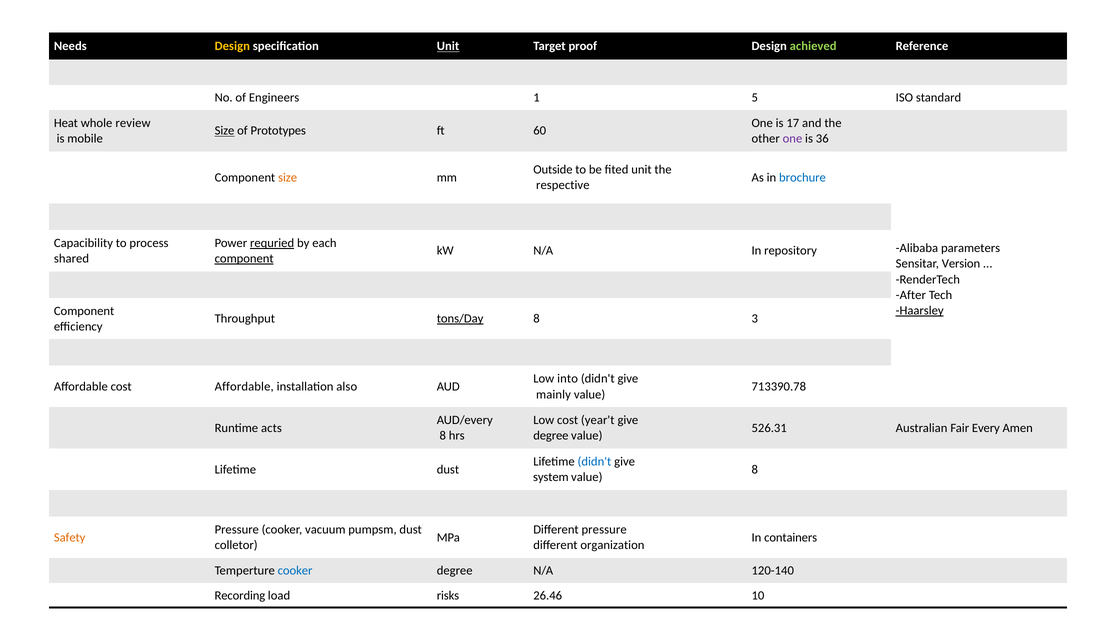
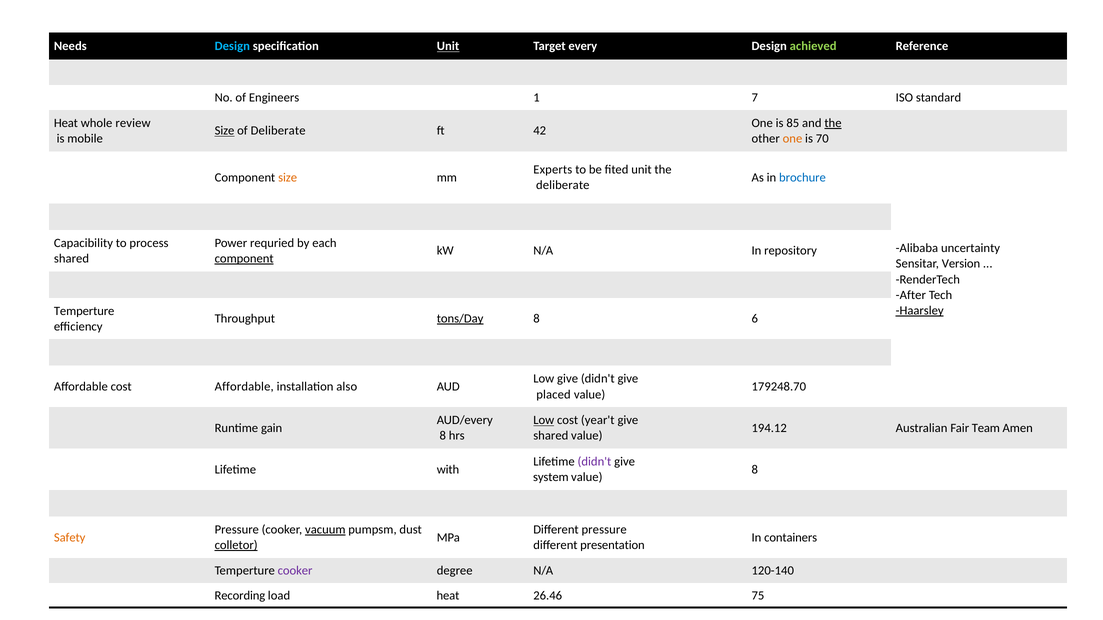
Design at (232, 46) colour: yellow -> light blue
proof: proof -> every
5: 5 -> 7
17: 17 -> 85
the at (833, 123) underline: none -> present
of Prototypes: Prototypes -> Deliberate
60: 60 -> 42
one at (792, 139) colour: purple -> orange
36: 36 -> 70
Outside: Outside -> Experts
respective at (563, 185): respective -> deliberate
requried underline: present -> none
parameters: parameters -> uncertainty
Component at (84, 311): Component -> Temperture
3: 3 -> 6
Low into: into -> give
713390.78: 713390.78 -> 179248.70
mainly: mainly -> placed
Low at (544, 421) underline: none -> present
acts: acts -> gain
526.31: 526.31 -> 194.12
Every: Every -> Team
degree at (551, 436): degree -> shared
didn't at (594, 462) colour: blue -> purple
Lifetime dust: dust -> with
vacuum underline: none -> present
colletor underline: none -> present
organization: organization -> presentation
cooker at (295, 571) colour: blue -> purple
load risks: risks -> heat
10: 10 -> 75
